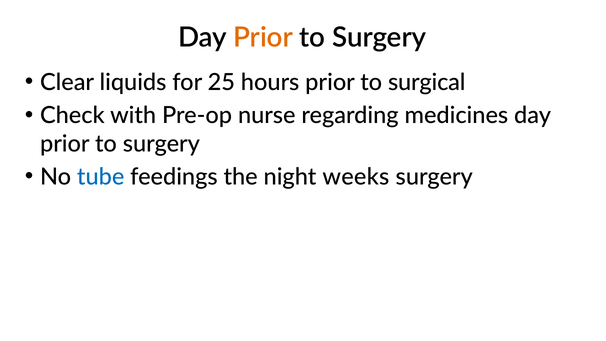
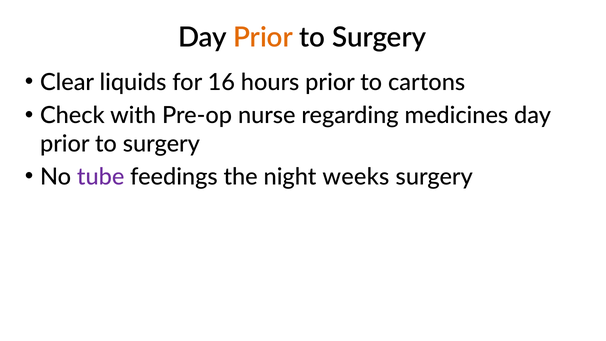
25: 25 -> 16
surgical: surgical -> cartons
tube colour: blue -> purple
